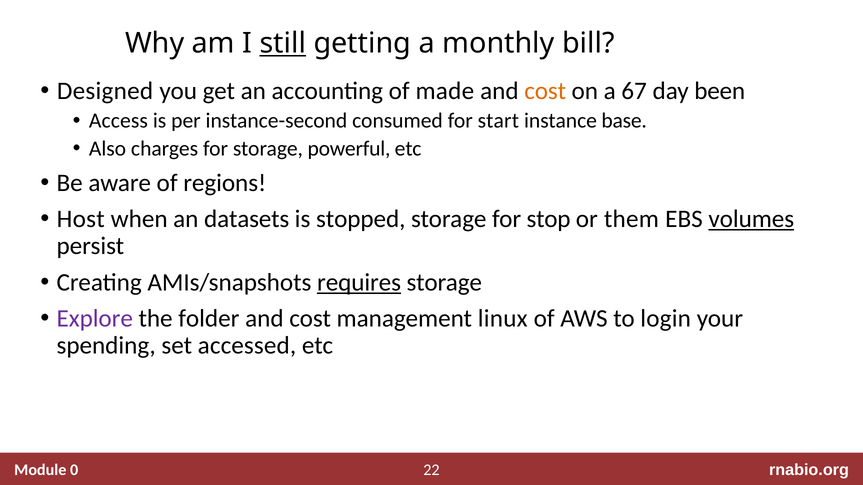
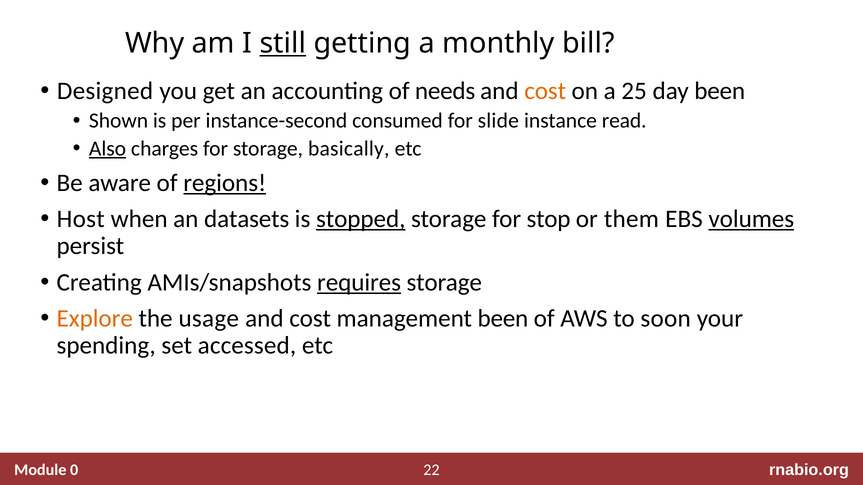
made: made -> needs
67: 67 -> 25
Access: Access -> Shown
start: start -> slide
base: base -> read
Also underline: none -> present
powerful: powerful -> basically
regions underline: none -> present
stopped underline: none -> present
Explore colour: purple -> orange
folder: folder -> usage
management linux: linux -> been
login: login -> soon
